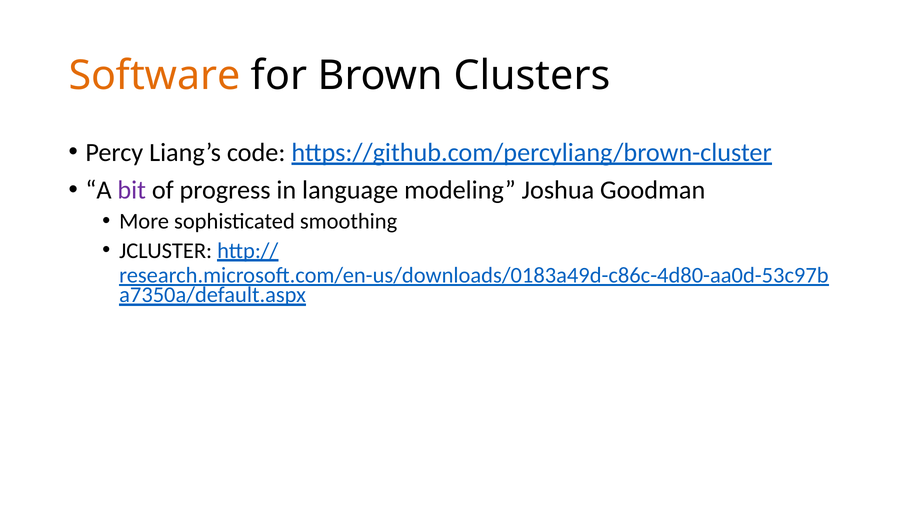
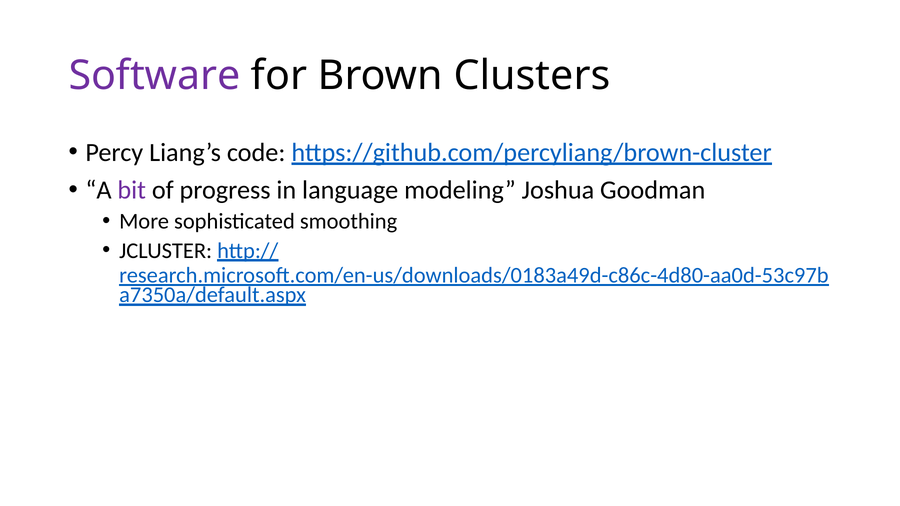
Software colour: orange -> purple
